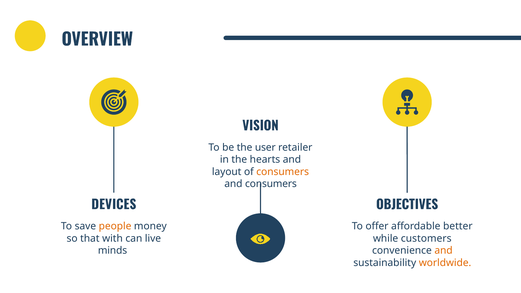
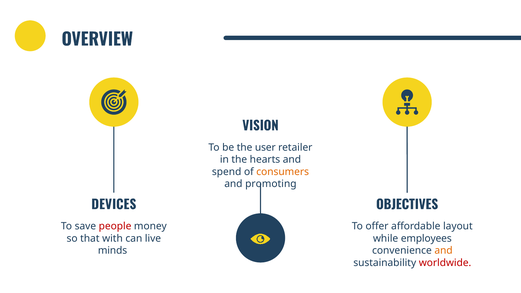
layout: layout -> spend
and consumers: consumers -> promoting
people colour: orange -> red
better: better -> layout
customers: customers -> employees
worldwide colour: orange -> red
